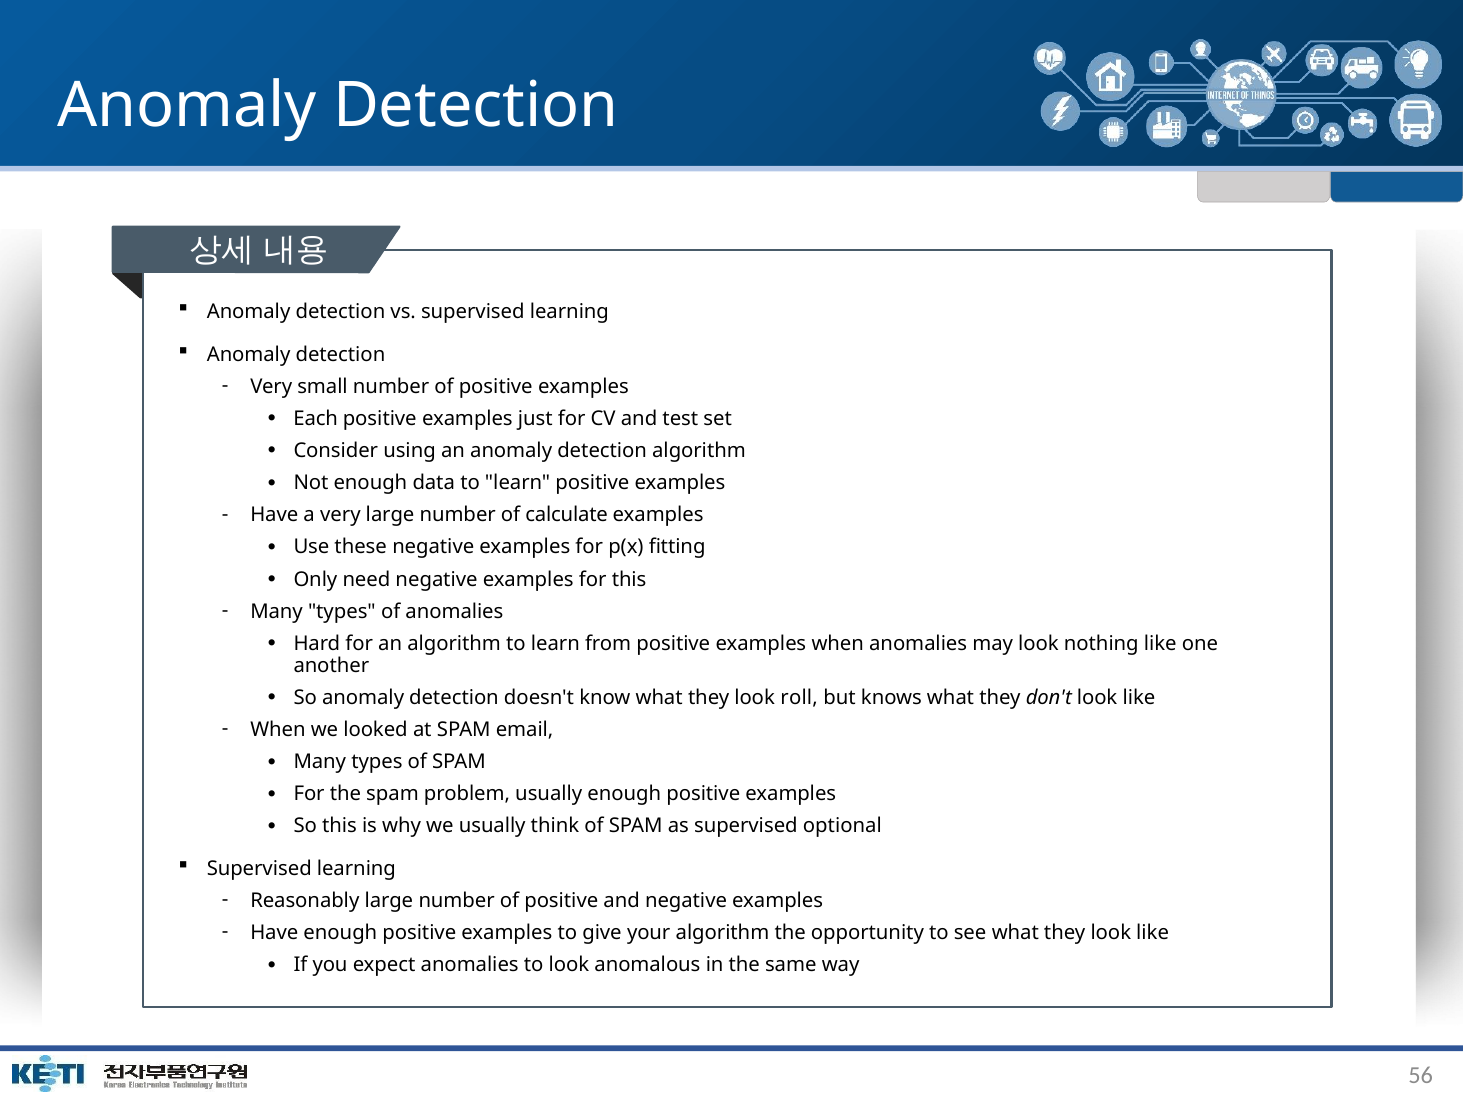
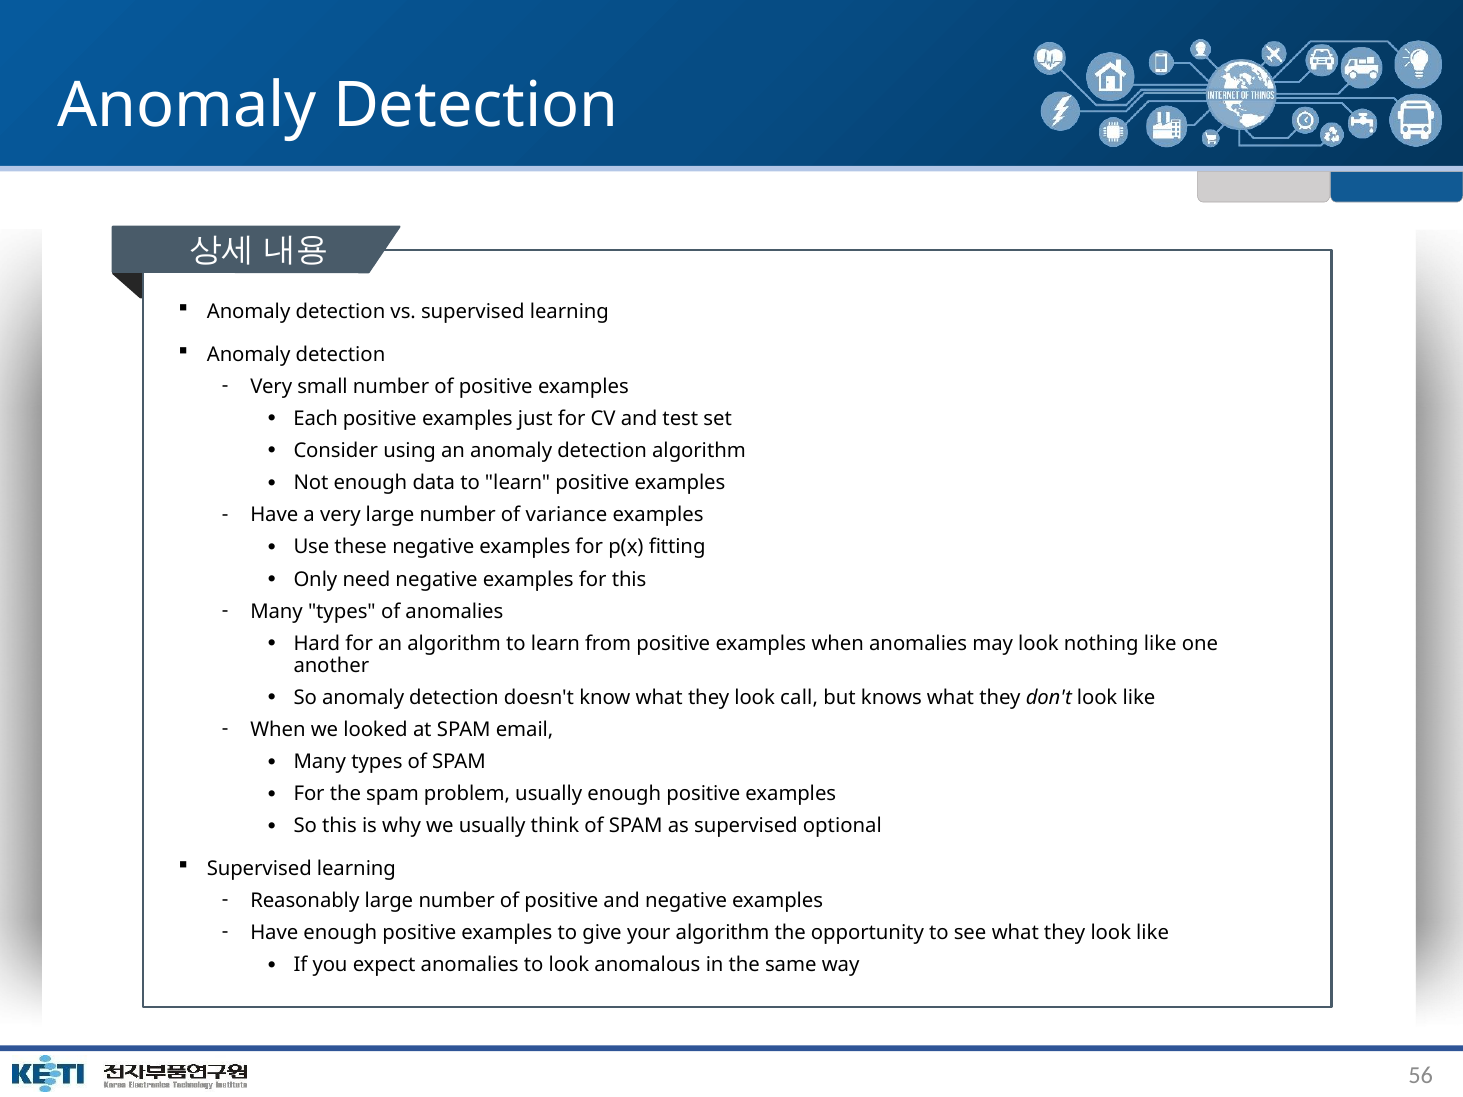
calculate: calculate -> variance
roll: roll -> call
